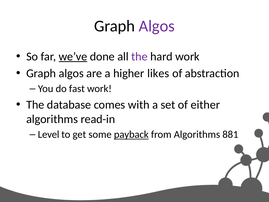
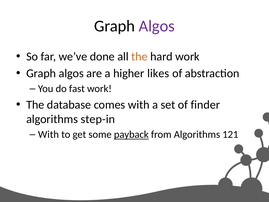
we’ve underline: present -> none
the at (139, 56) colour: purple -> orange
either: either -> finder
read-in: read-in -> step-in
Level at (49, 134): Level -> With
881: 881 -> 121
